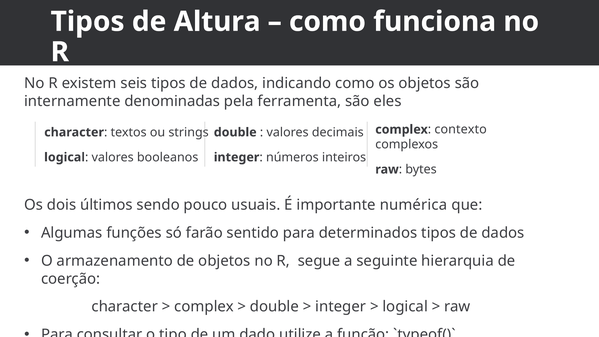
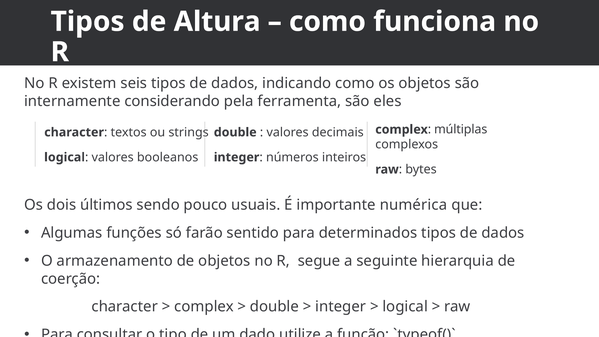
denominadas: denominadas -> considerando
contexto: contexto -> múltiplas
